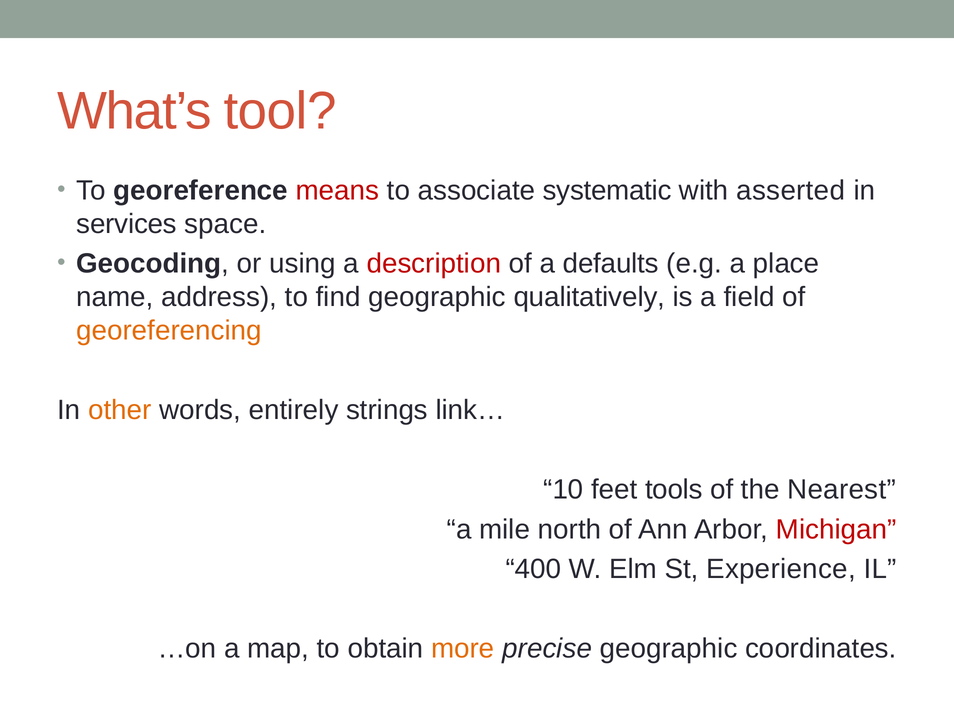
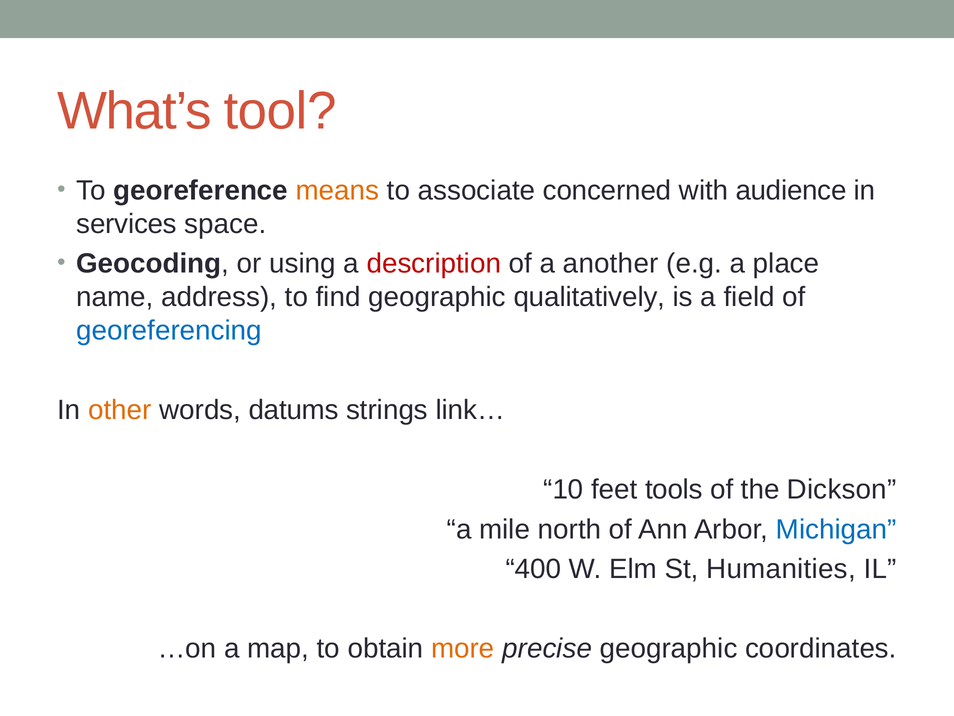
means colour: red -> orange
systematic: systematic -> concerned
asserted: asserted -> audience
defaults: defaults -> another
georeferencing colour: orange -> blue
entirely: entirely -> datums
Nearest: Nearest -> Dickson
Michigan colour: red -> blue
Experience: Experience -> Humanities
